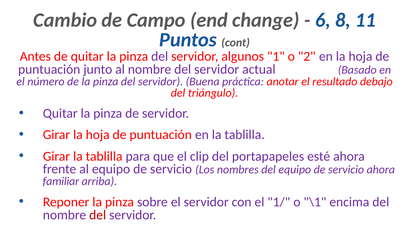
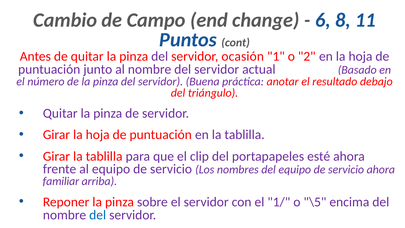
algunos: algunos -> ocasión
\1: \1 -> \5
del at (98, 215) colour: red -> blue
